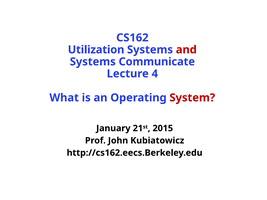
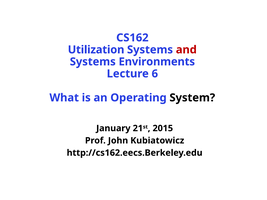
Communicate: Communicate -> Environments
4: 4 -> 6
System colour: red -> black
